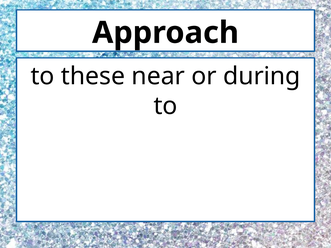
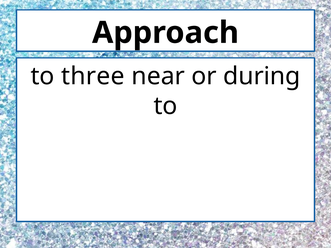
these: these -> three
